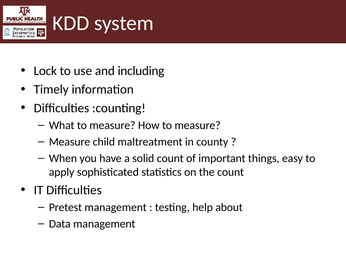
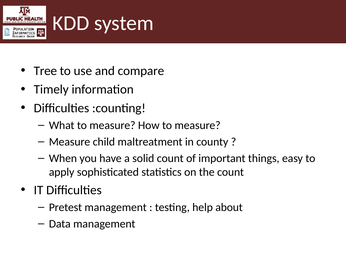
Lock: Lock -> Tree
including: including -> compare
